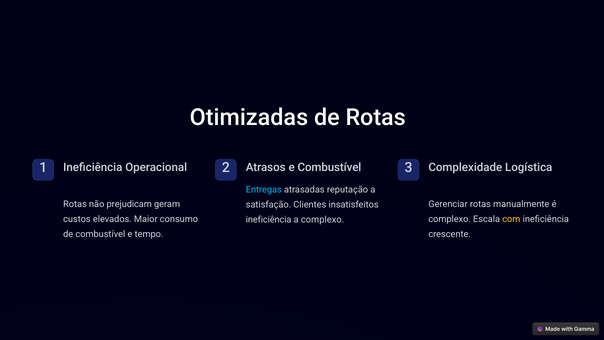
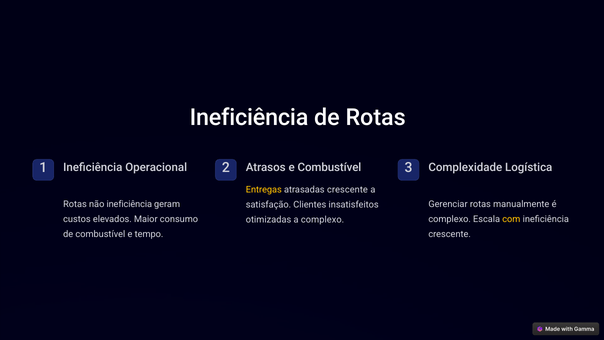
Otimizadas at (249, 117): Otimizadas -> Ineficiência
Entregas colour: light blue -> yellow
atrasadas reputação: reputação -> crescente
não prejudicam: prejudicam -> ineficiência
ineficiência at (269, 219): ineficiência -> otimizadas
